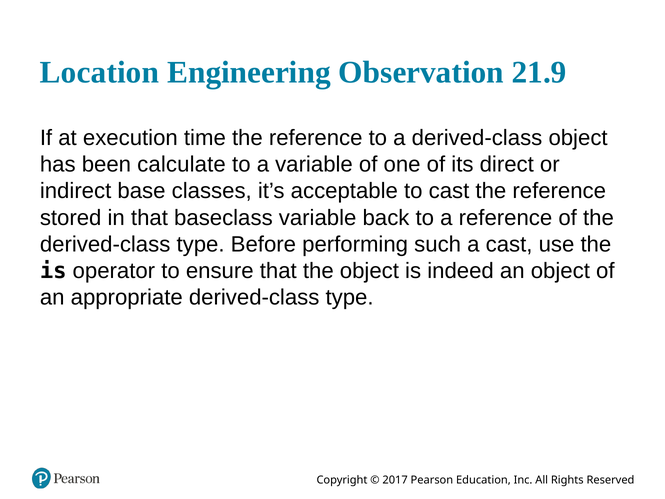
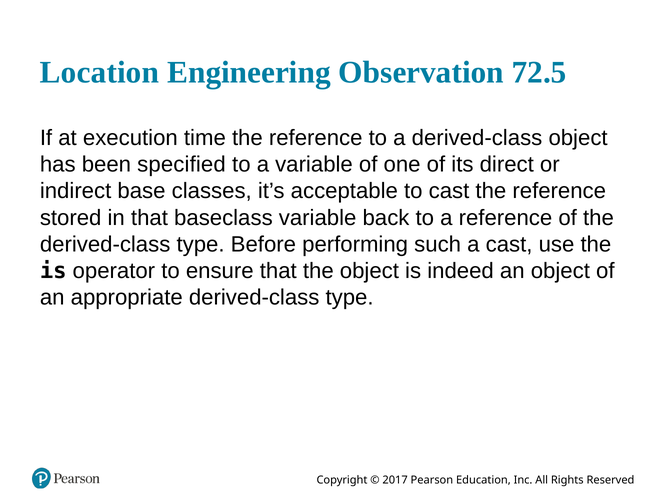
21.9: 21.9 -> 72.5
calculate: calculate -> specified
